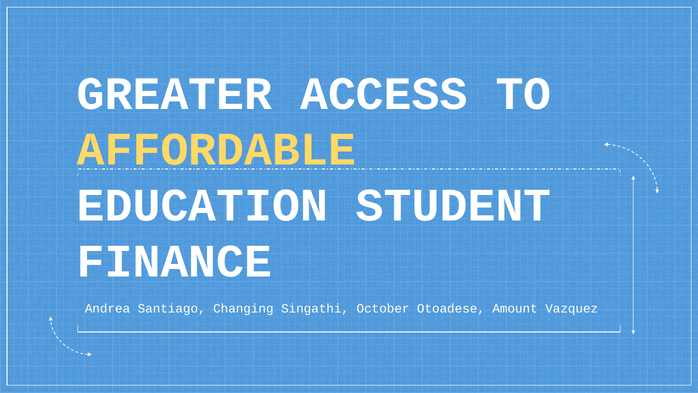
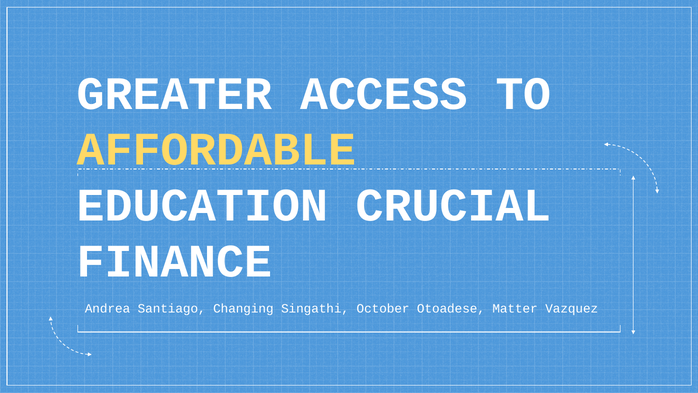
STUDENT: STUDENT -> CRUCIAL
Amount: Amount -> Matter
